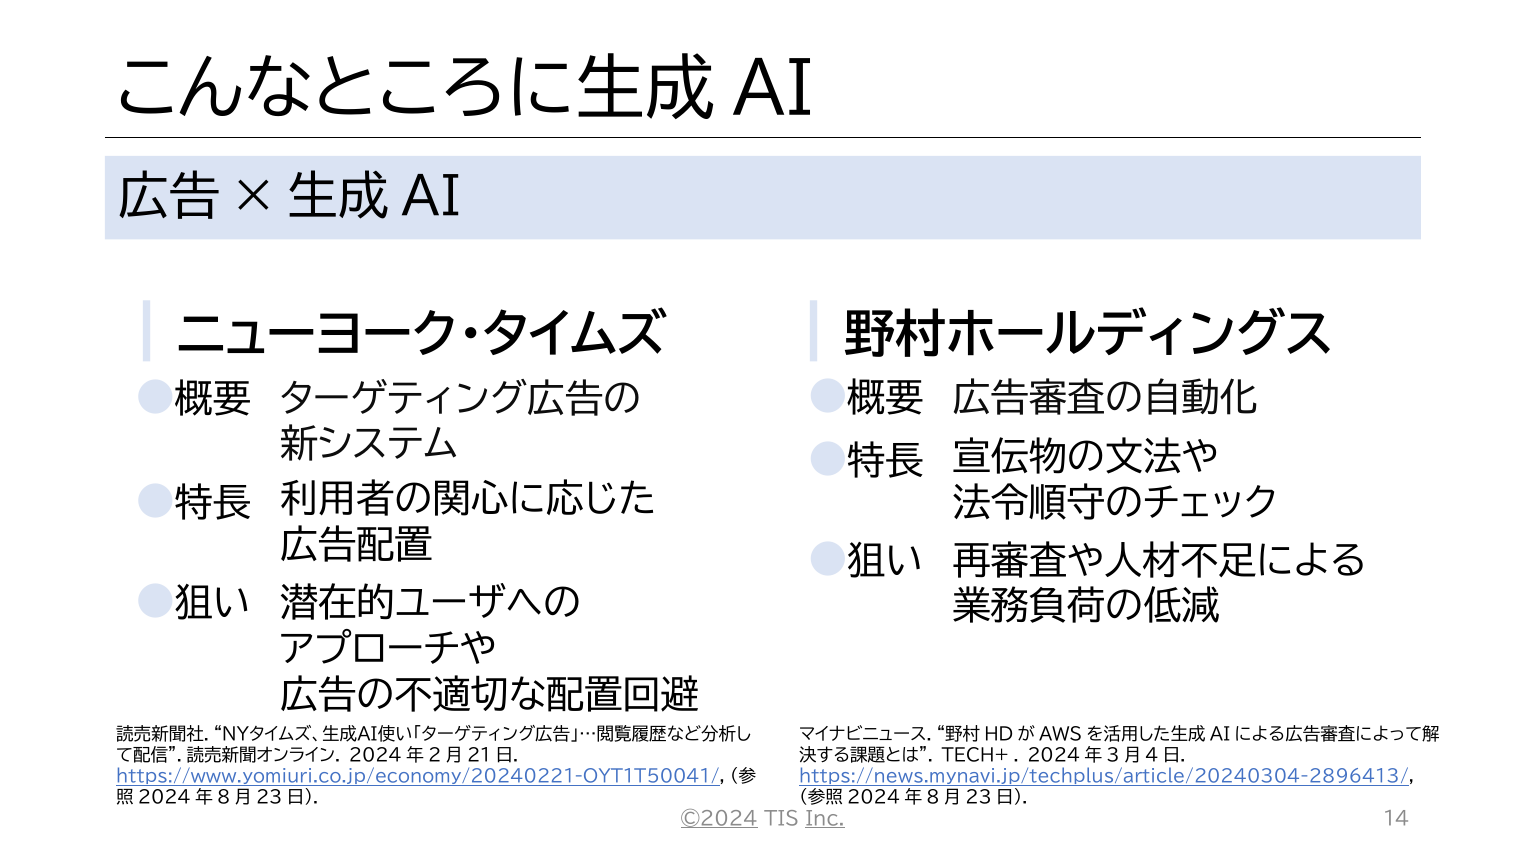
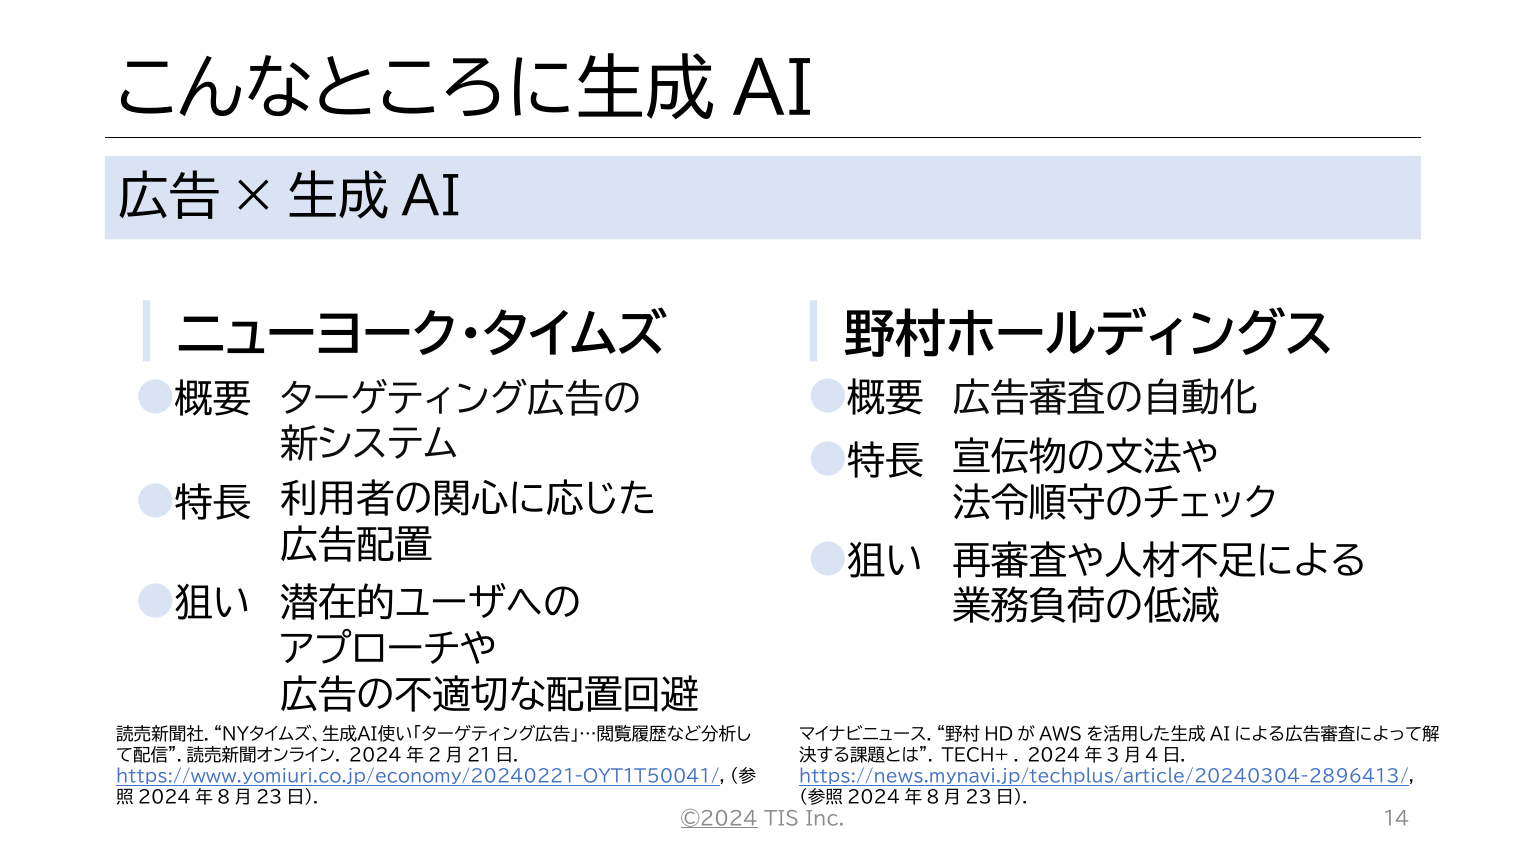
Inc underline: present -> none
